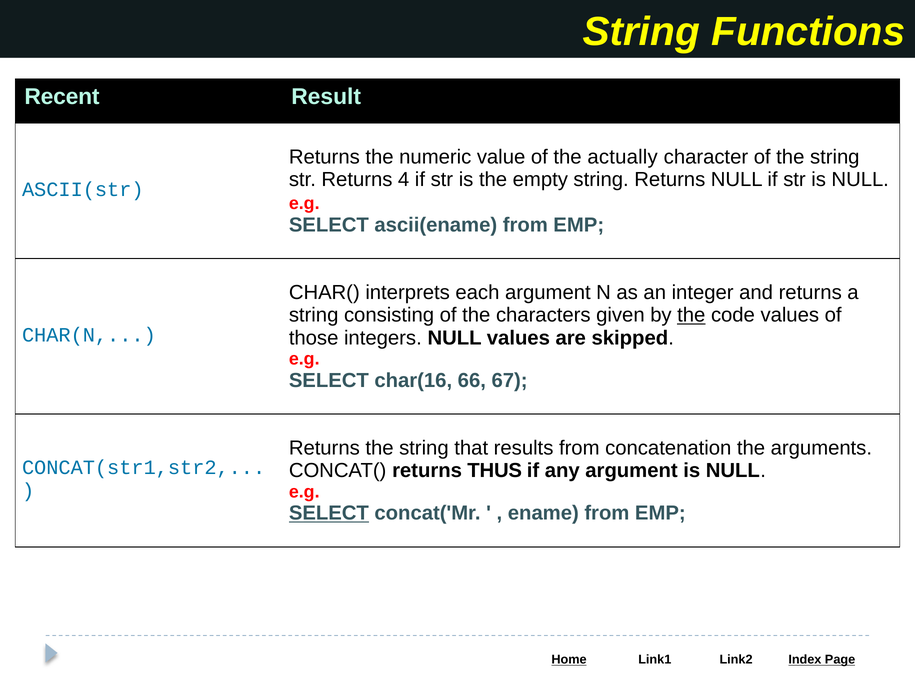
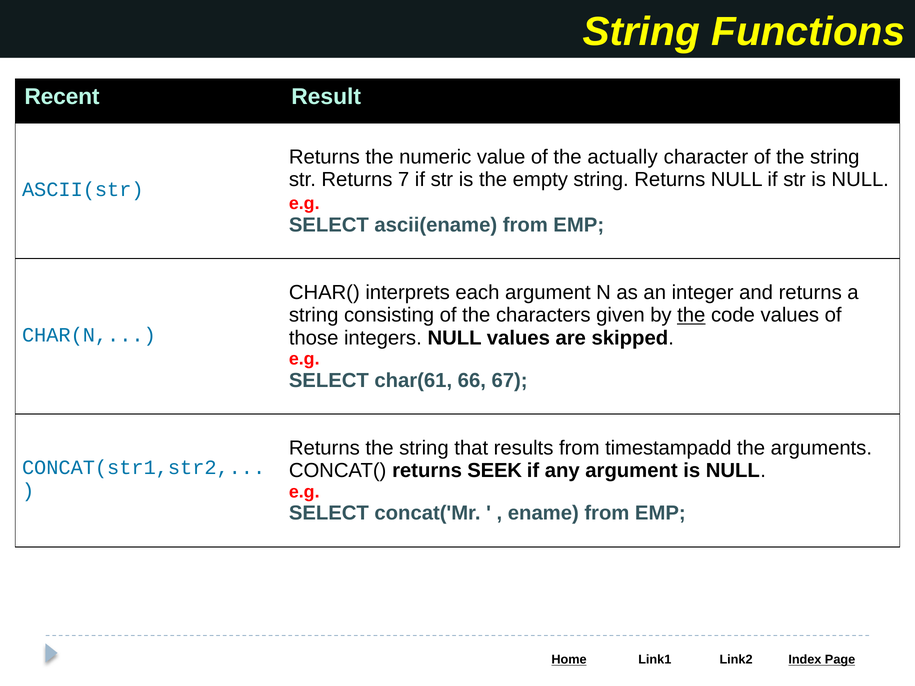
4: 4 -> 7
char(16: char(16 -> char(61
concatenation: concatenation -> timestampadd
THUS: THUS -> SEEK
SELECT at (329, 513) underline: present -> none
